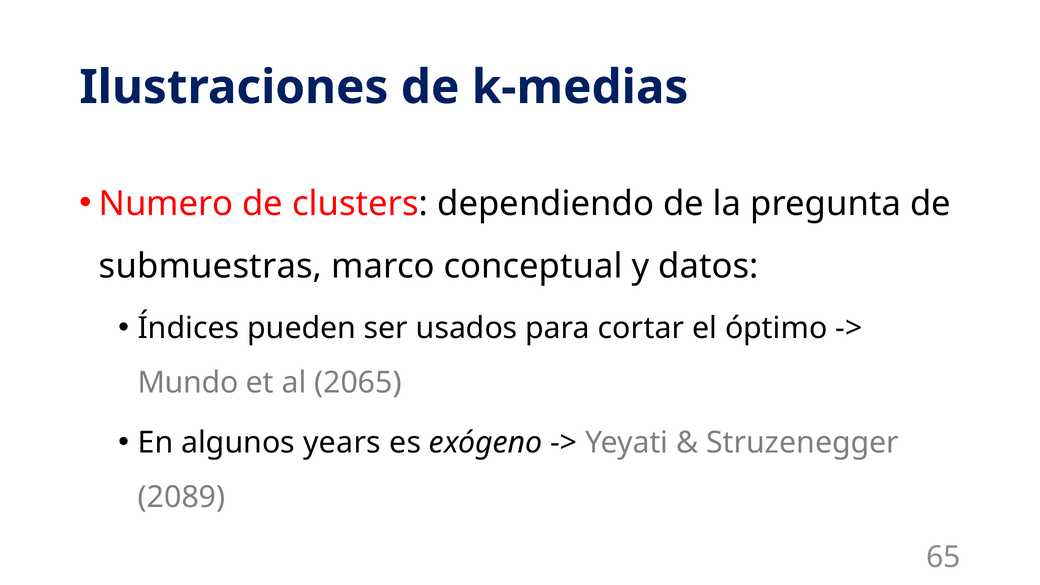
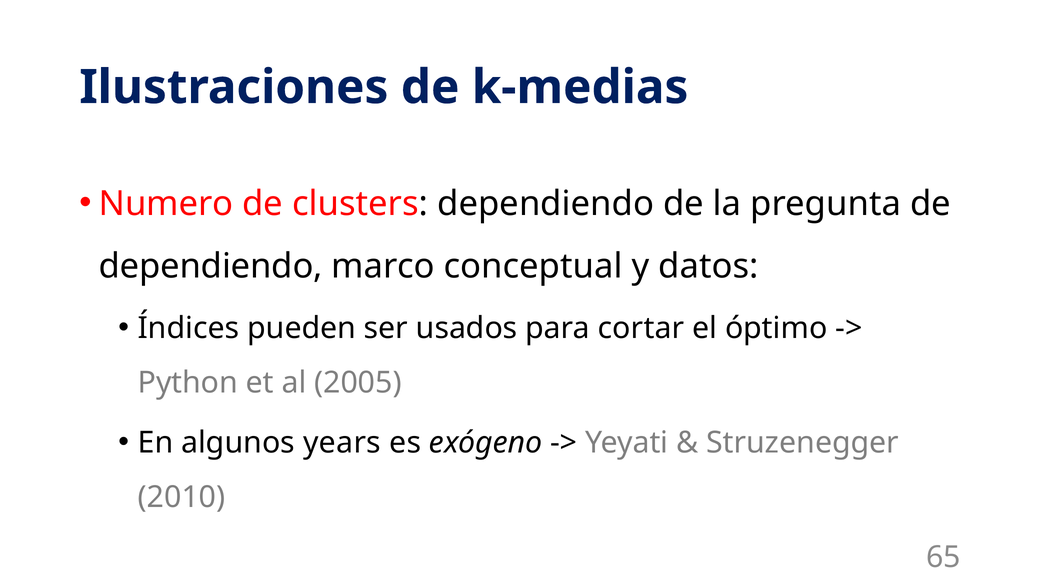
submuestras at (211, 266): submuestras -> dependiendo
Mundo: Mundo -> Python
2065: 2065 -> 2005
2089: 2089 -> 2010
